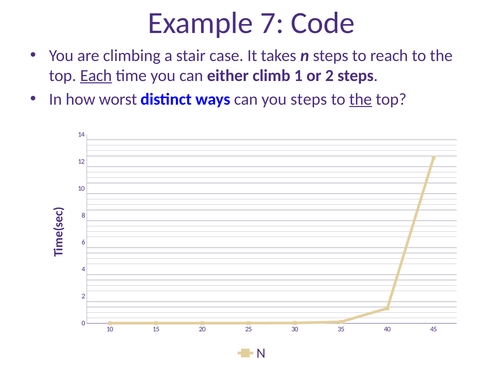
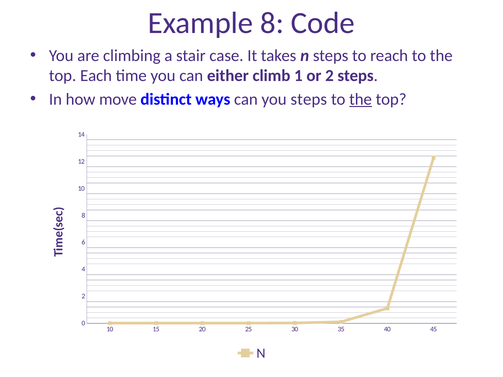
Example 7: 7 -> 8
Each underline: present -> none
worst: worst -> move
